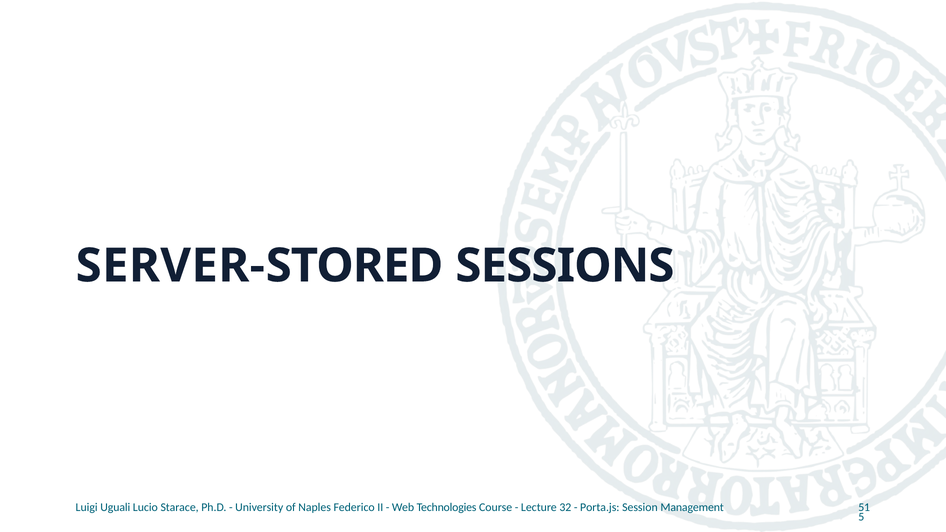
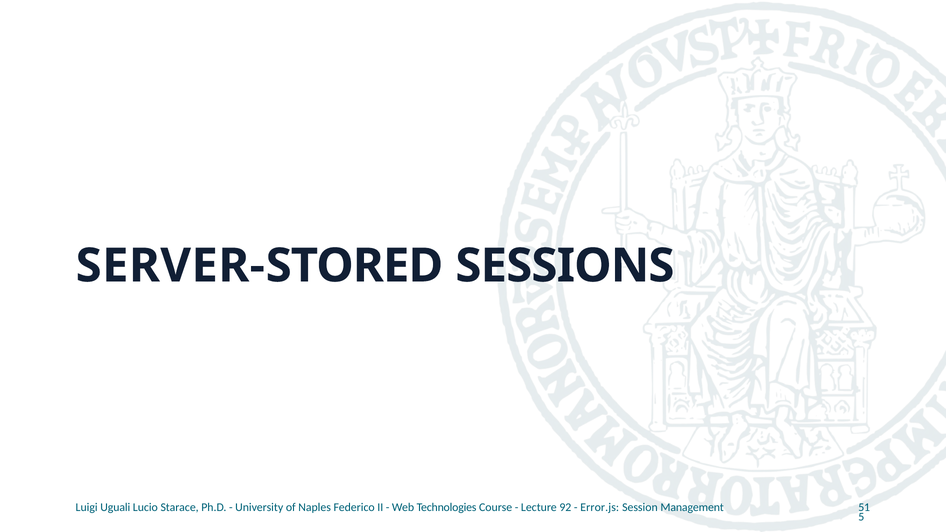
32: 32 -> 92
Porta.js: Porta.js -> Error.js
